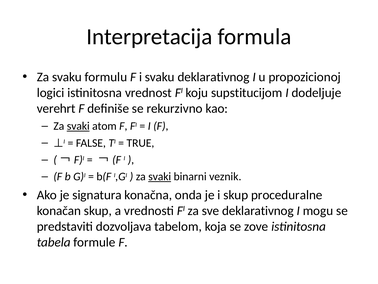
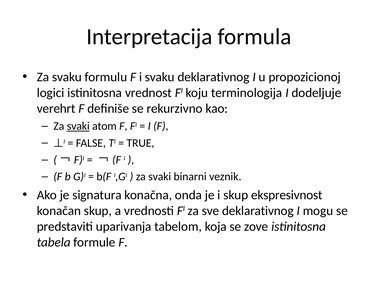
supstitucijom: supstitucijom -> terminologija
svaki at (160, 176) underline: present -> none
proceduralne: proceduralne -> ekspresivnost
dozvoljava: dozvoljava -> uparivanja
